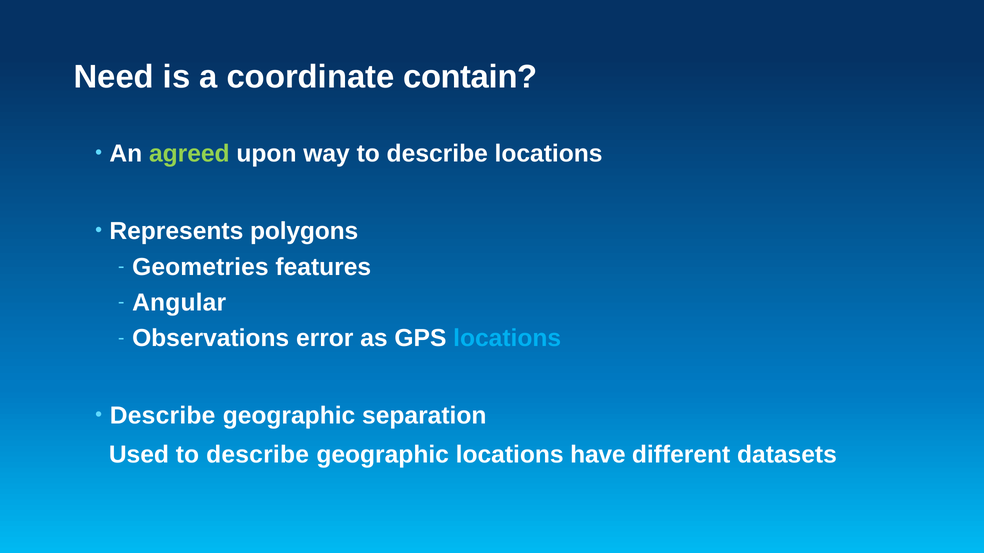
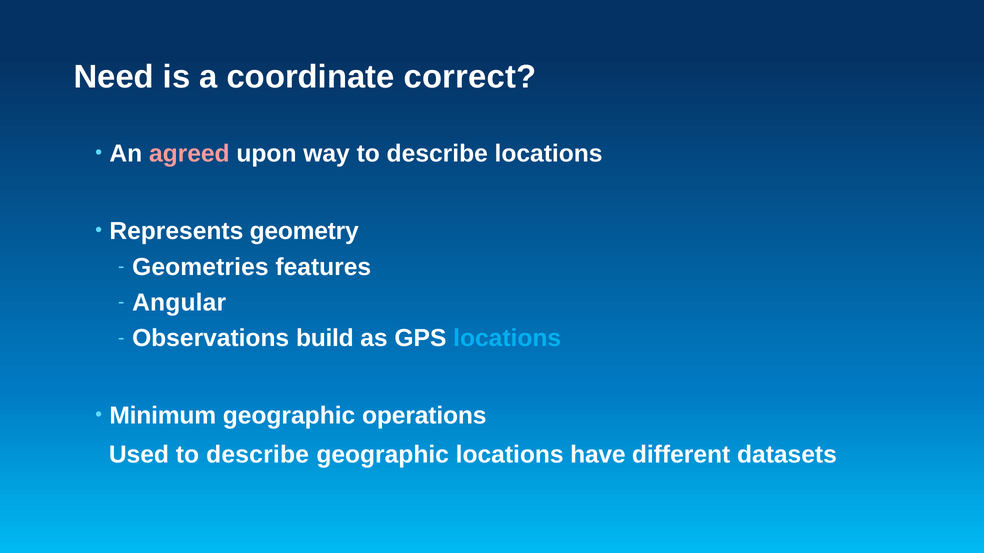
contain: contain -> correct
agreed colour: light green -> pink
polygons: polygons -> geometry
error: error -> build
Describe at (163, 416): Describe -> Minimum
separation: separation -> operations
